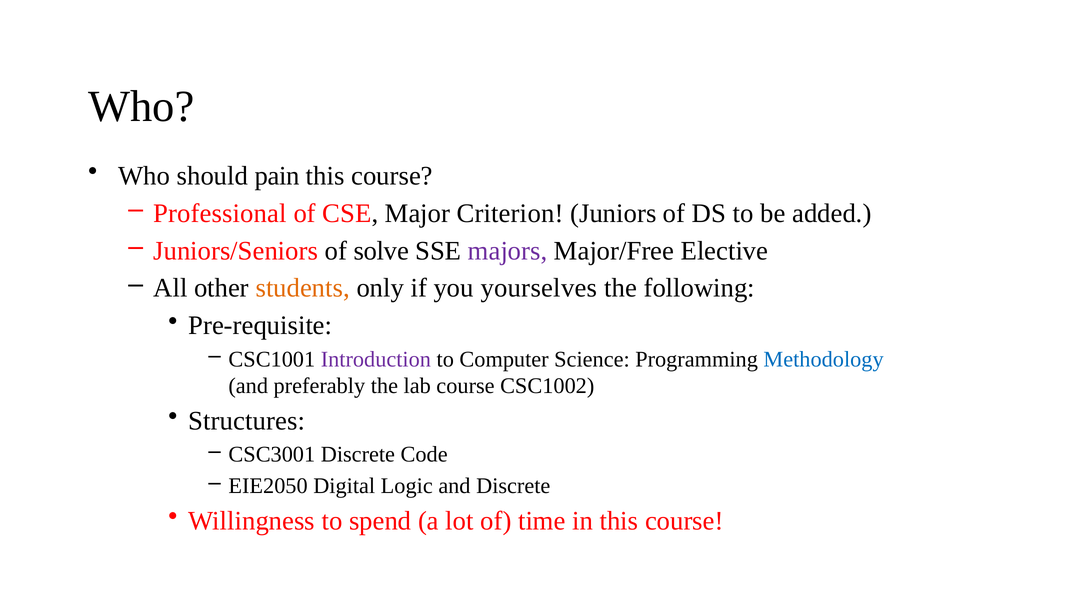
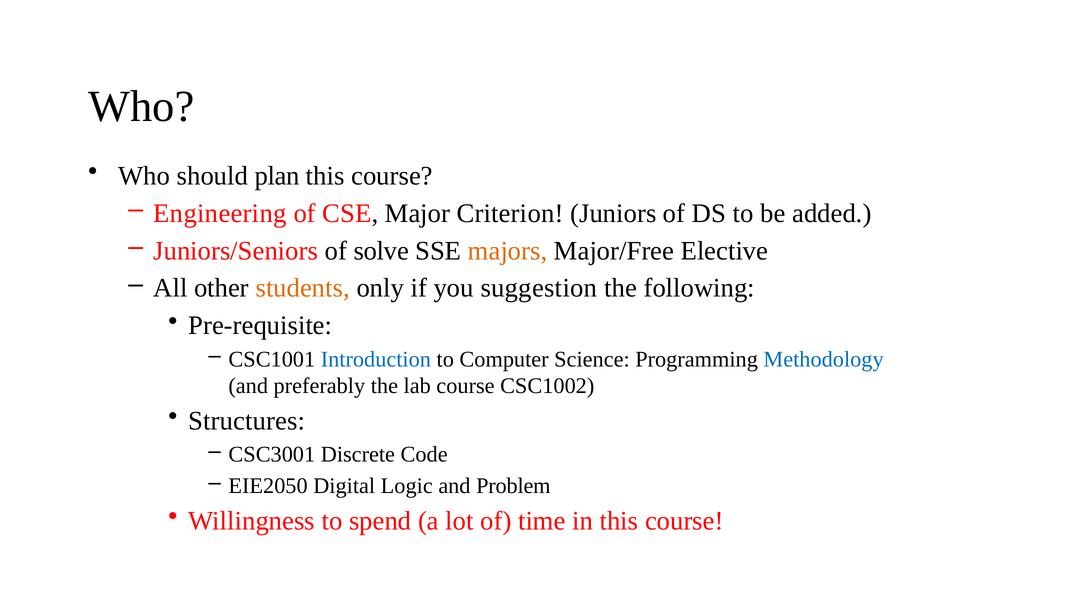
pain: pain -> plan
Professional: Professional -> Engineering
majors colour: purple -> orange
yourselves: yourselves -> suggestion
Introduction colour: purple -> blue
and Discrete: Discrete -> Problem
